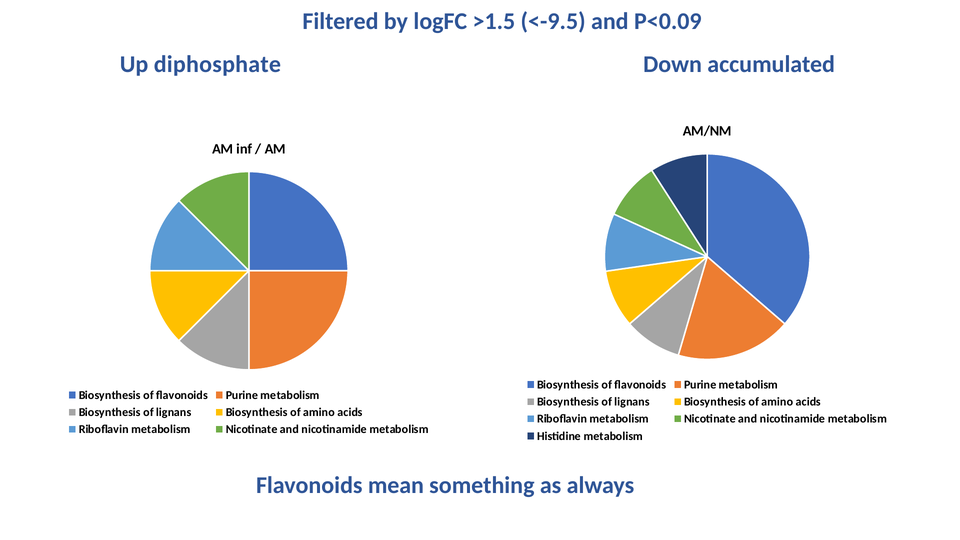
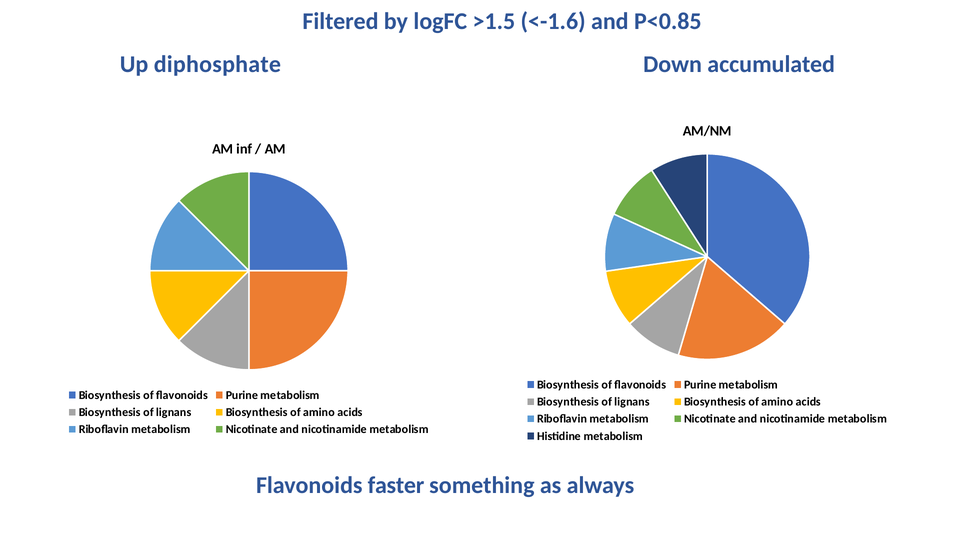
<-9.5: <-9.5 -> <-1.6
P<0.09: P<0.09 -> P<0.85
mean: mean -> faster
